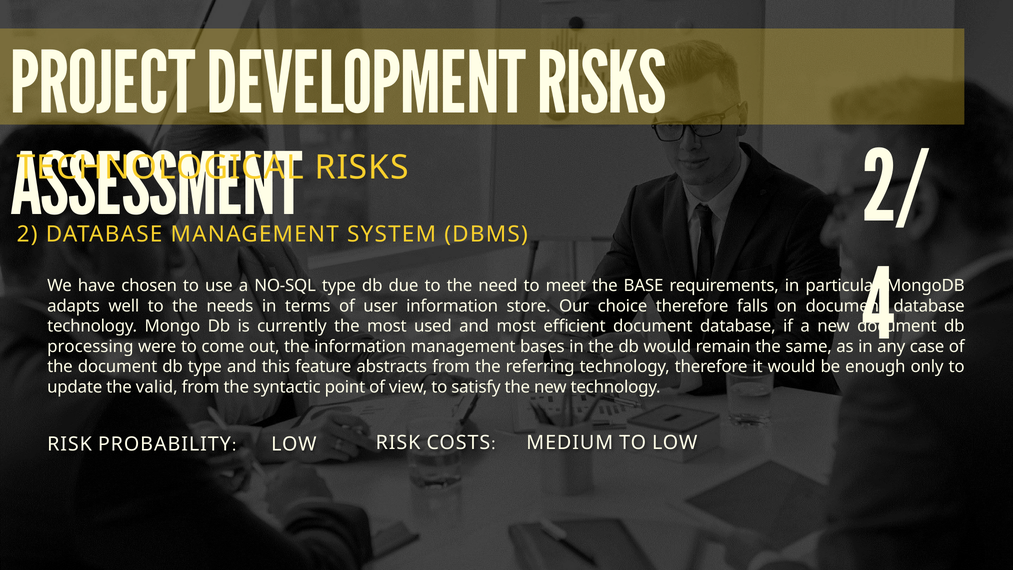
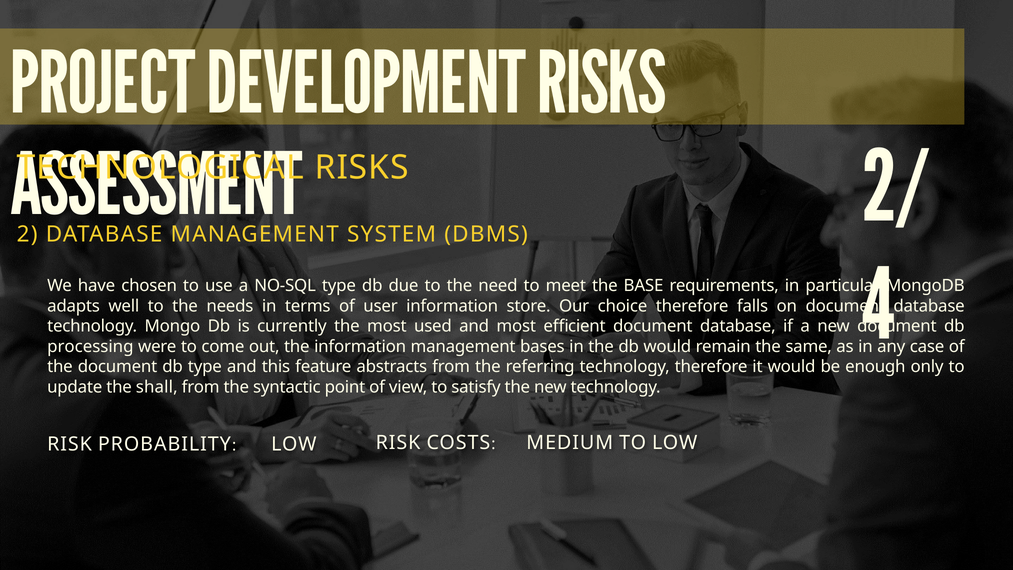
valid: valid -> shall
